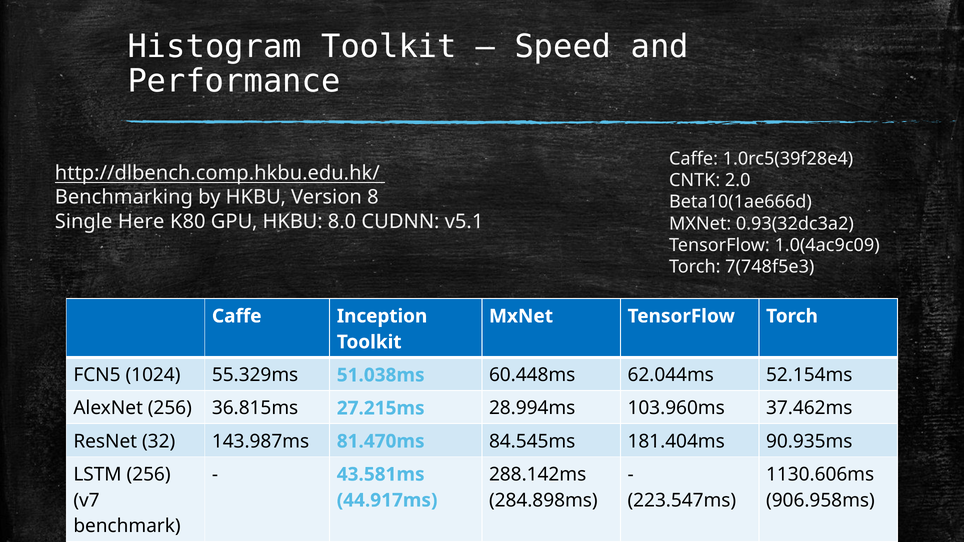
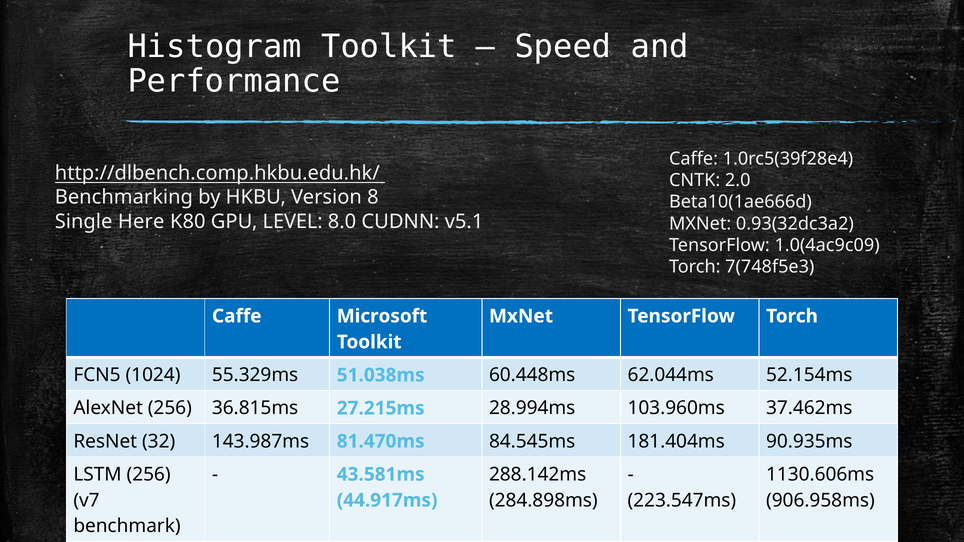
GPU HKBU: HKBU -> LEVEL
Inception: Inception -> Microsoft
